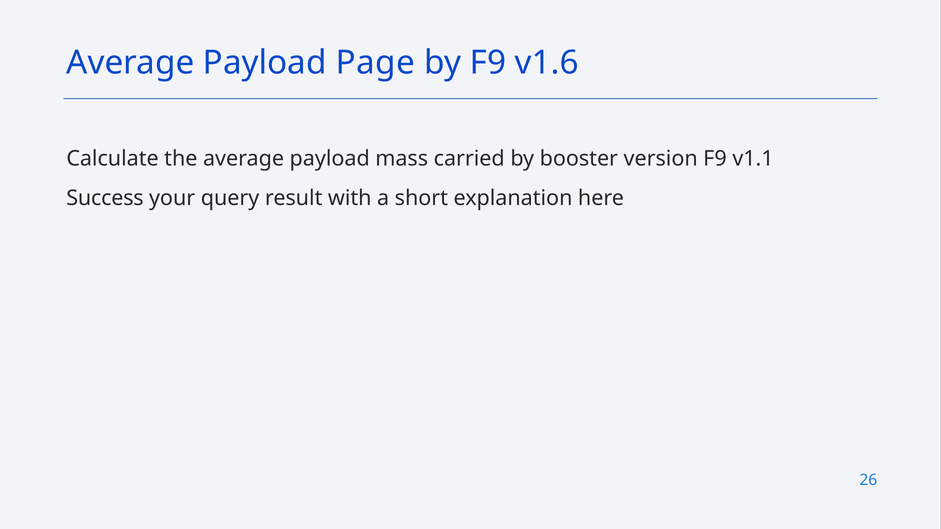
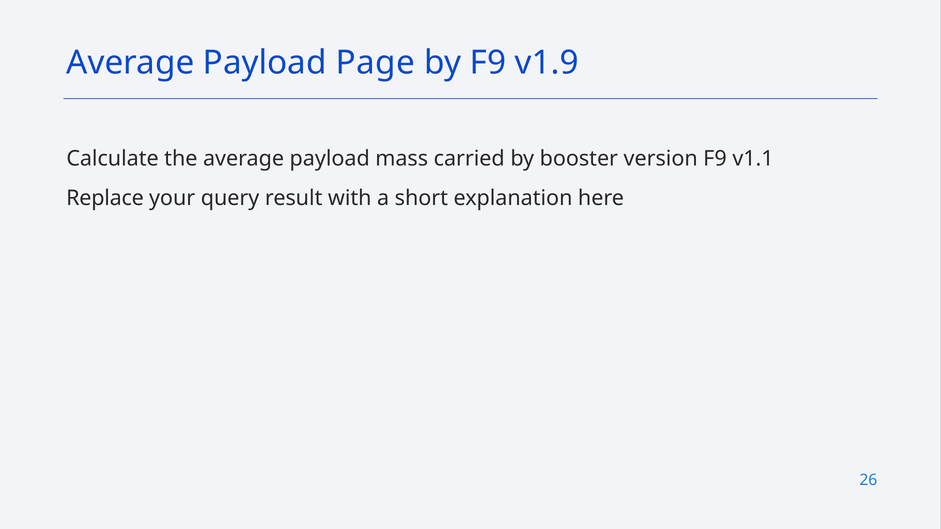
v1.6: v1.6 -> v1.9
Success: Success -> Replace
